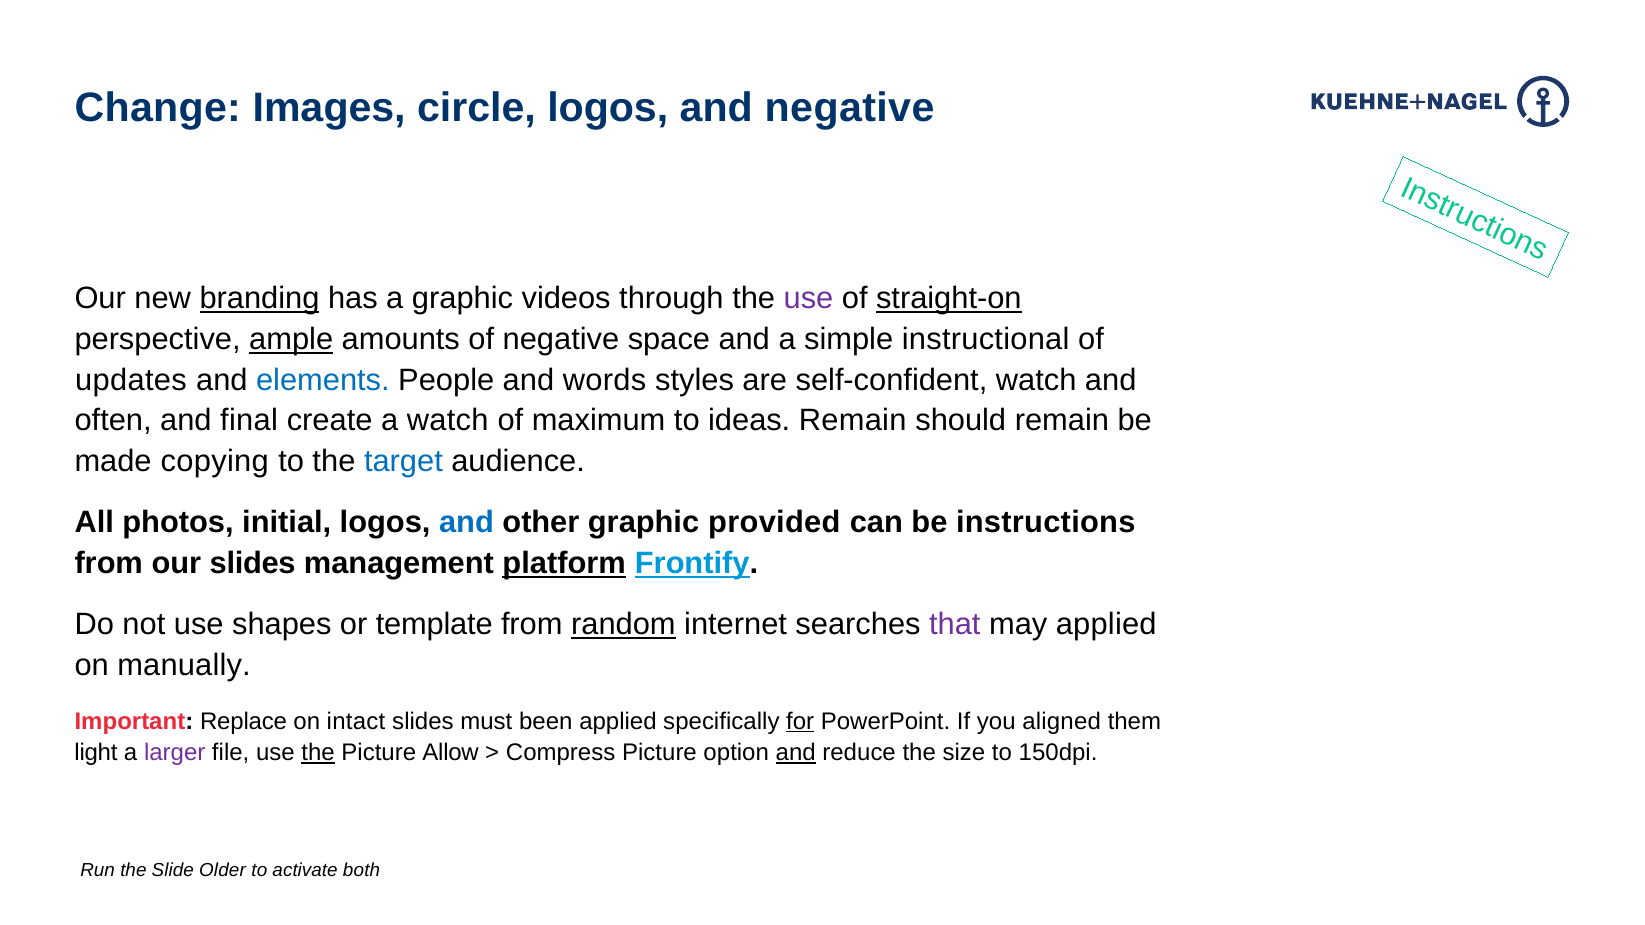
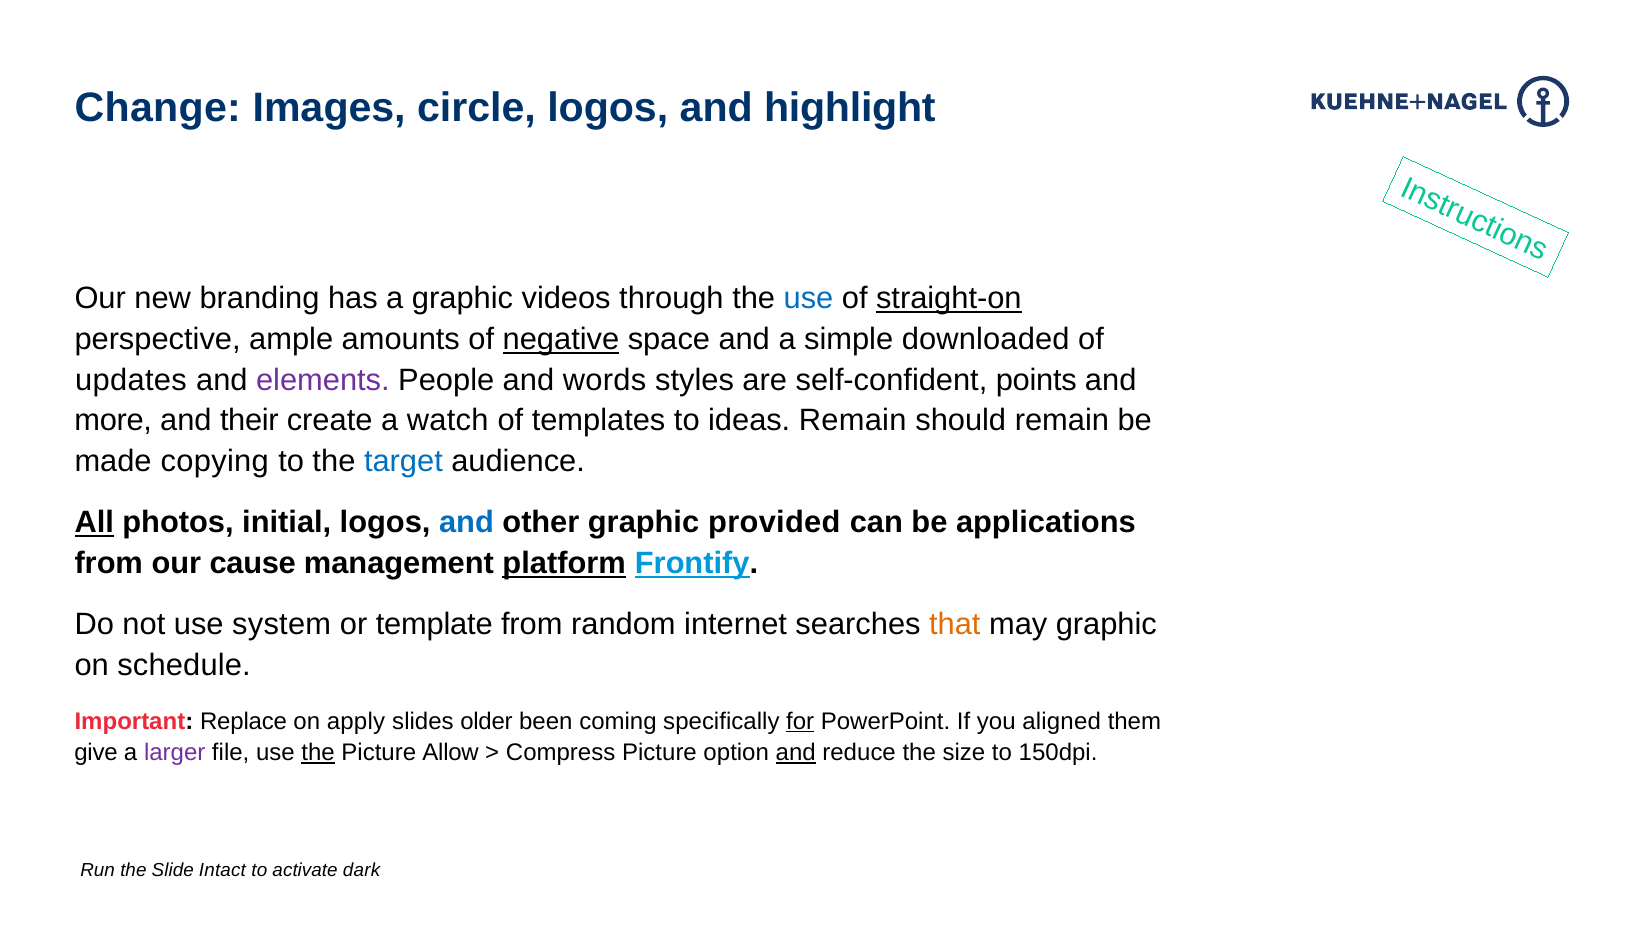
and negative: negative -> highlight
branding underline: present -> none
use at (808, 299) colour: purple -> blue
ample underline: present -> none
negative at (561, 339) underline: none -> present
instructional: instructional -> downloaded
elements colour: blue -> purple
self-confident watch: watch -> points
often: often -> more
final: final -> their
maximum: maximum -> templates
All underline: none -> present
instructions: instructions -> applications
our slides: slides -> cause
shapes: shapes -> system
random underline: present -> none
that colour: purple -> orange
may applied: applied -> graphic
manually: manually -> schedule
intact: intact -> apply
must: must -> older
been applied: applied -> coming
light: light -> give
Older: Older -> Intact
both: both -> dark
